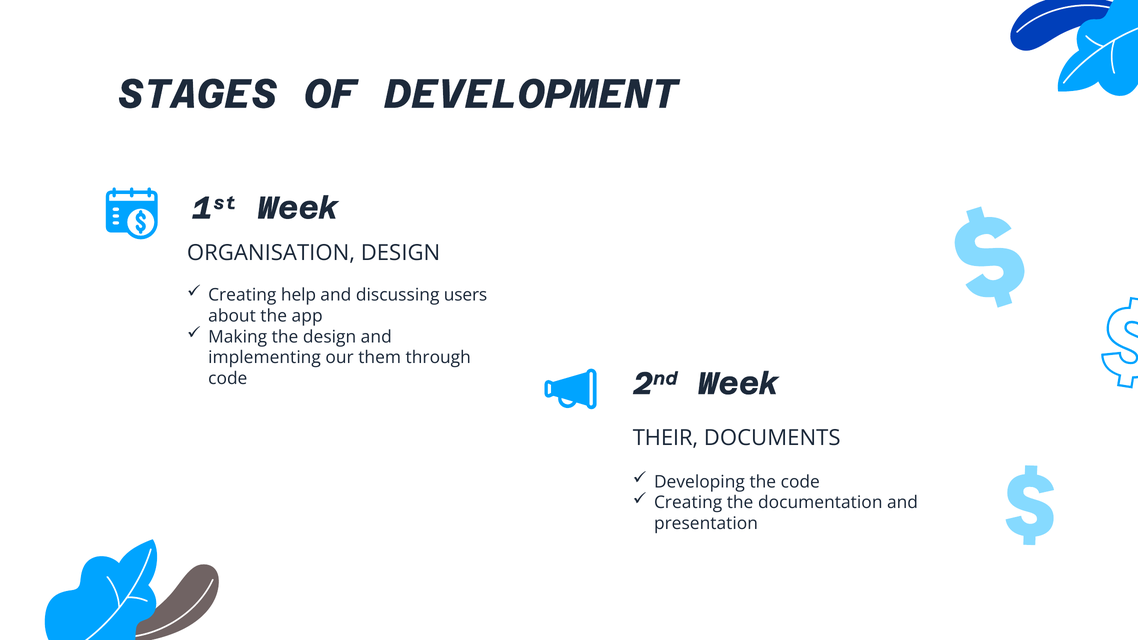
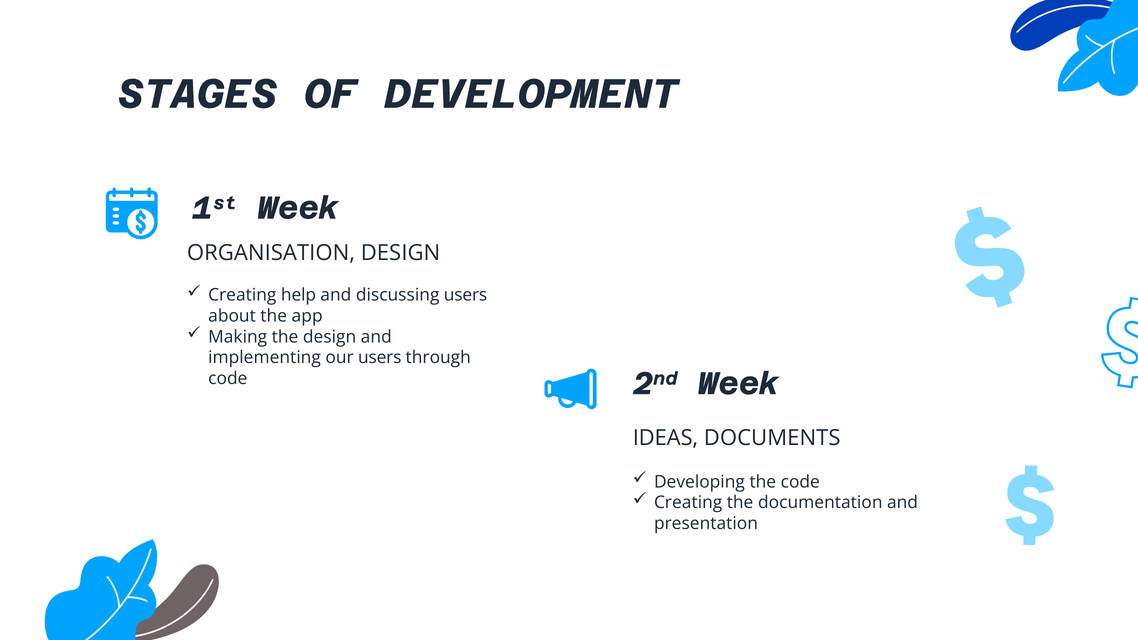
our them: them -> users
THEIR: THEIR -> IDEAS
